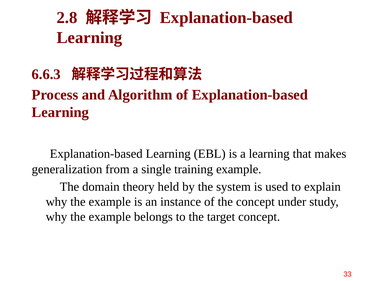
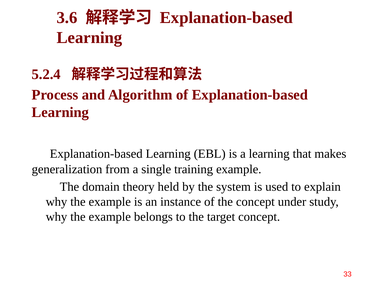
2.8: 2.8 -> 3.6
6.6.3: 6.6.3 -> 5.2.4
